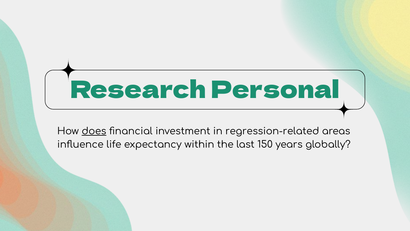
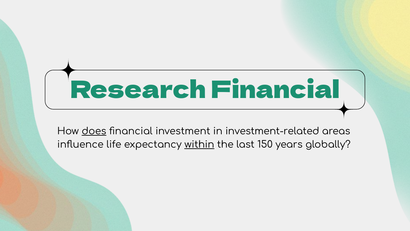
Research Personal: Personal -> Financial
regression-related: regression-related -> investment-related
within underline: none -> present
